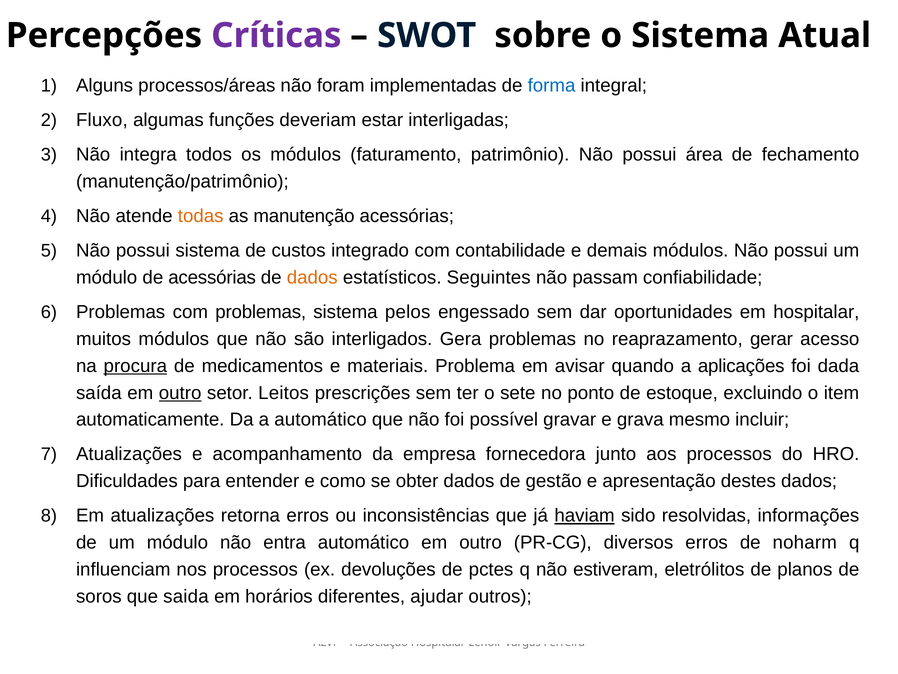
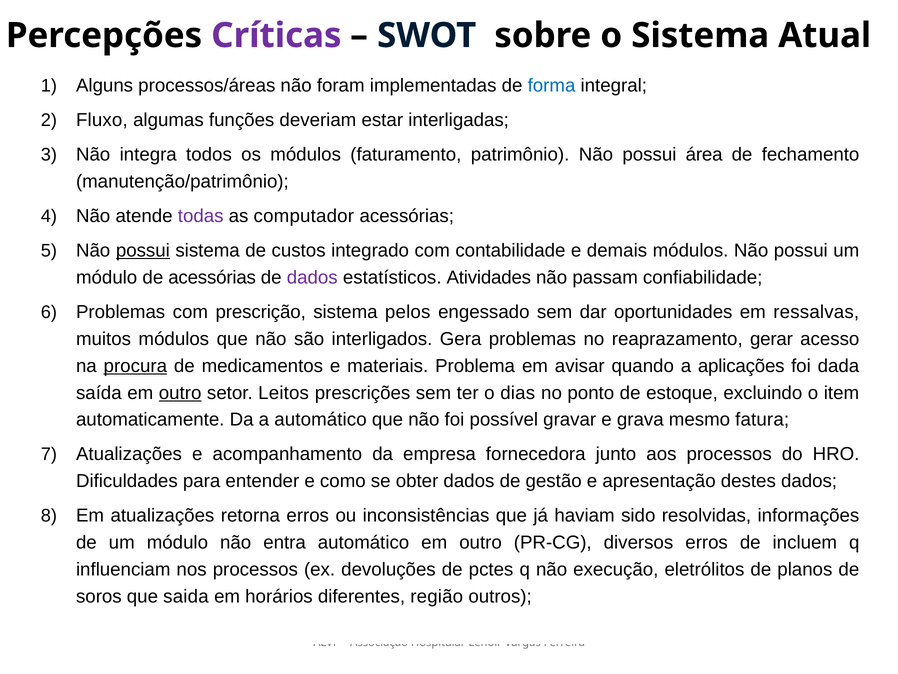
todas colour: orange -> purple
manutenção: manutenção -> computador
possui at (143, 250) underline: none -> present
dados at (312, 277) colour: orange -> purple
Seguintes: Seguintes -> Atividades
com problemas: problemas -> prescrição
em hospitalar: hospitalar -> ressalvas
sete: sete -> dias
incluir: incluir -> fatura
haviam underline: present -> none
noharm: noharm -> incluem
estiveram: estiveram -> execução
ajudar: ajudar -> região
